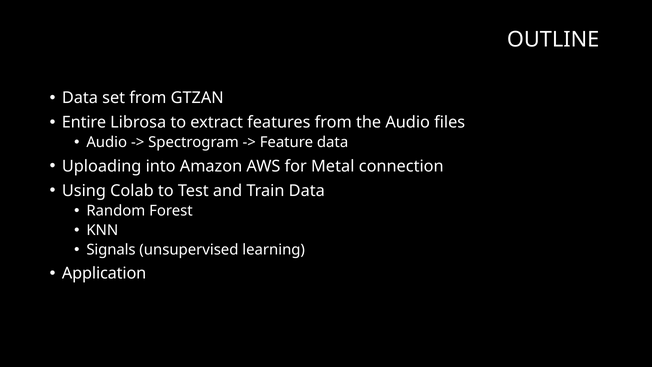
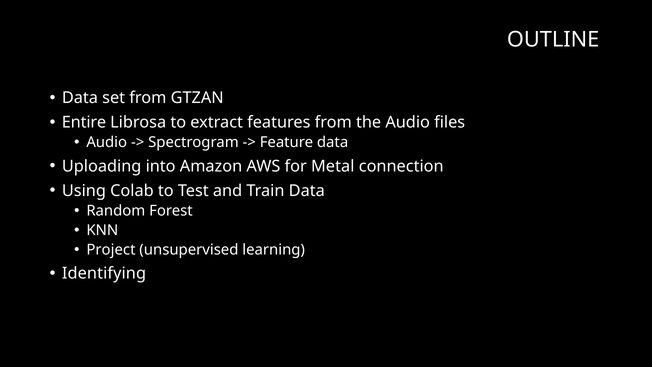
Signals: Signals -> Project
Application: Application -> Identifying
